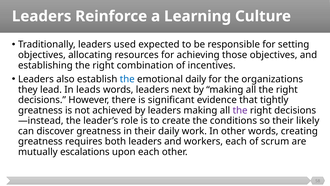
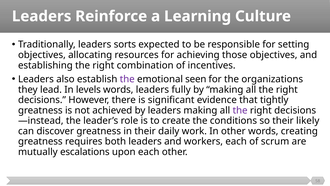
used: used -> sorts
the at (127, 79) colour: blue -> purple
emotional daily: daily -> seen
leads: leads -> levels
next: next -> fully
